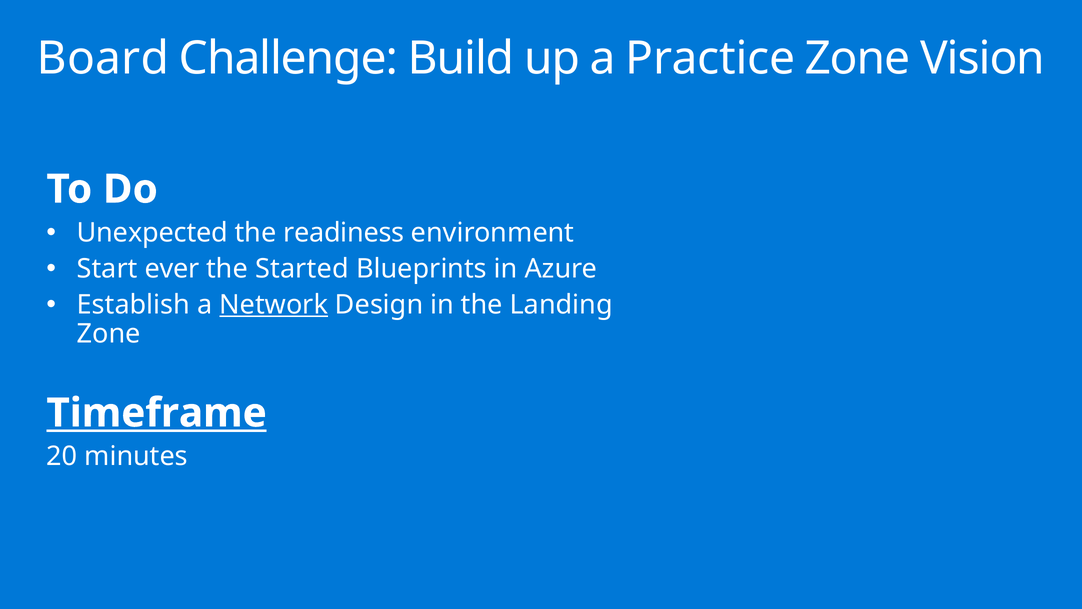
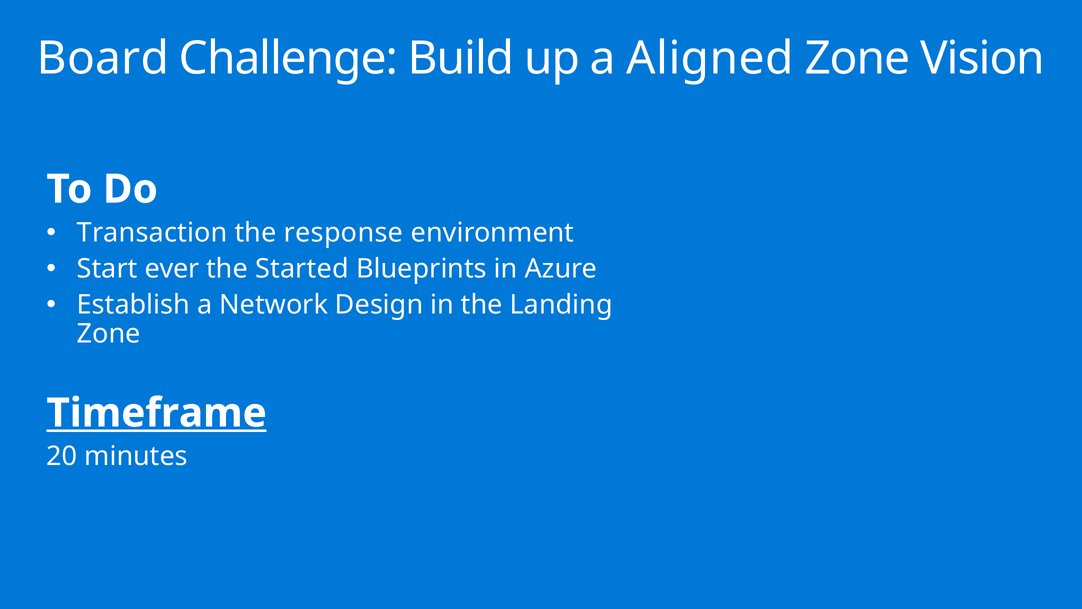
Practice: Practice -> Aligned
Unexpected: Unexpected -> Transaction
readiness: readiness -> response
Network underline: present -> none
